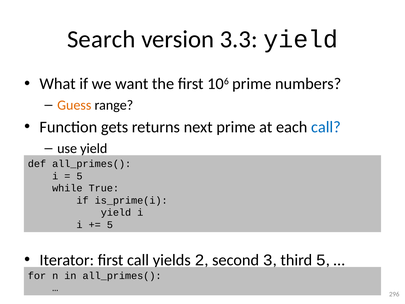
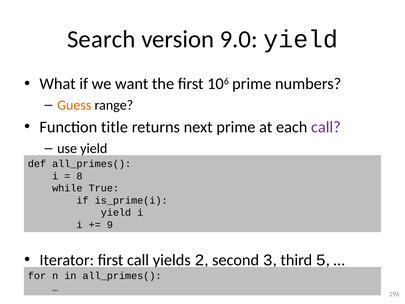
3.3: 3.3 -> 9.0
gets: gets -> title
call at (326, 127) colour: blue -> purple
5 at (80, 176): 5 -> 8
5 at (110, 225): 5 -> 9
